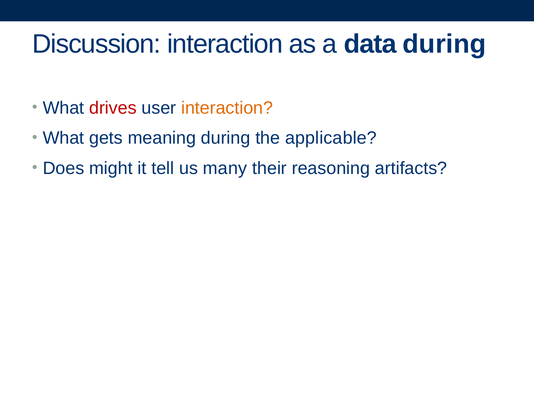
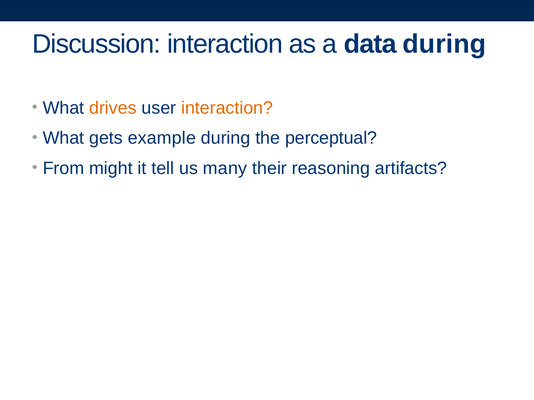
drives colour: red -> orange
meaning: meaning -> example
applicable: applicable -> perceptual
Does: Does -> From
